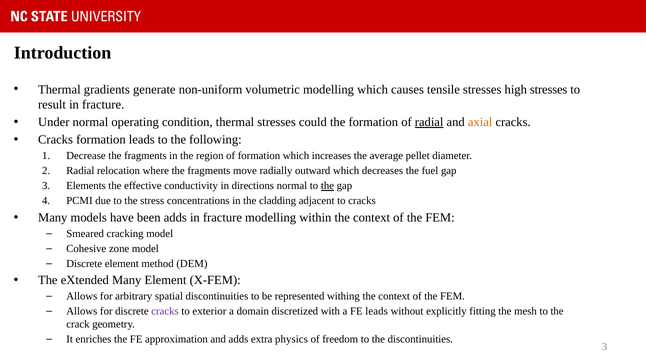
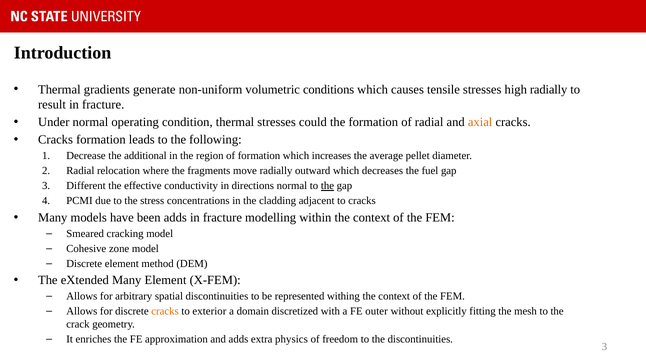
volumetric modelling: modelling -> conditions
high stresses: stresses -> radially
radial at (429, 122) underline: present -> none
Decrease the fragments: fragments -> additional
Elements: Elements -> Different
cracks at (165, 312) colour: purple -> orange
FE leads: leads -> outer
